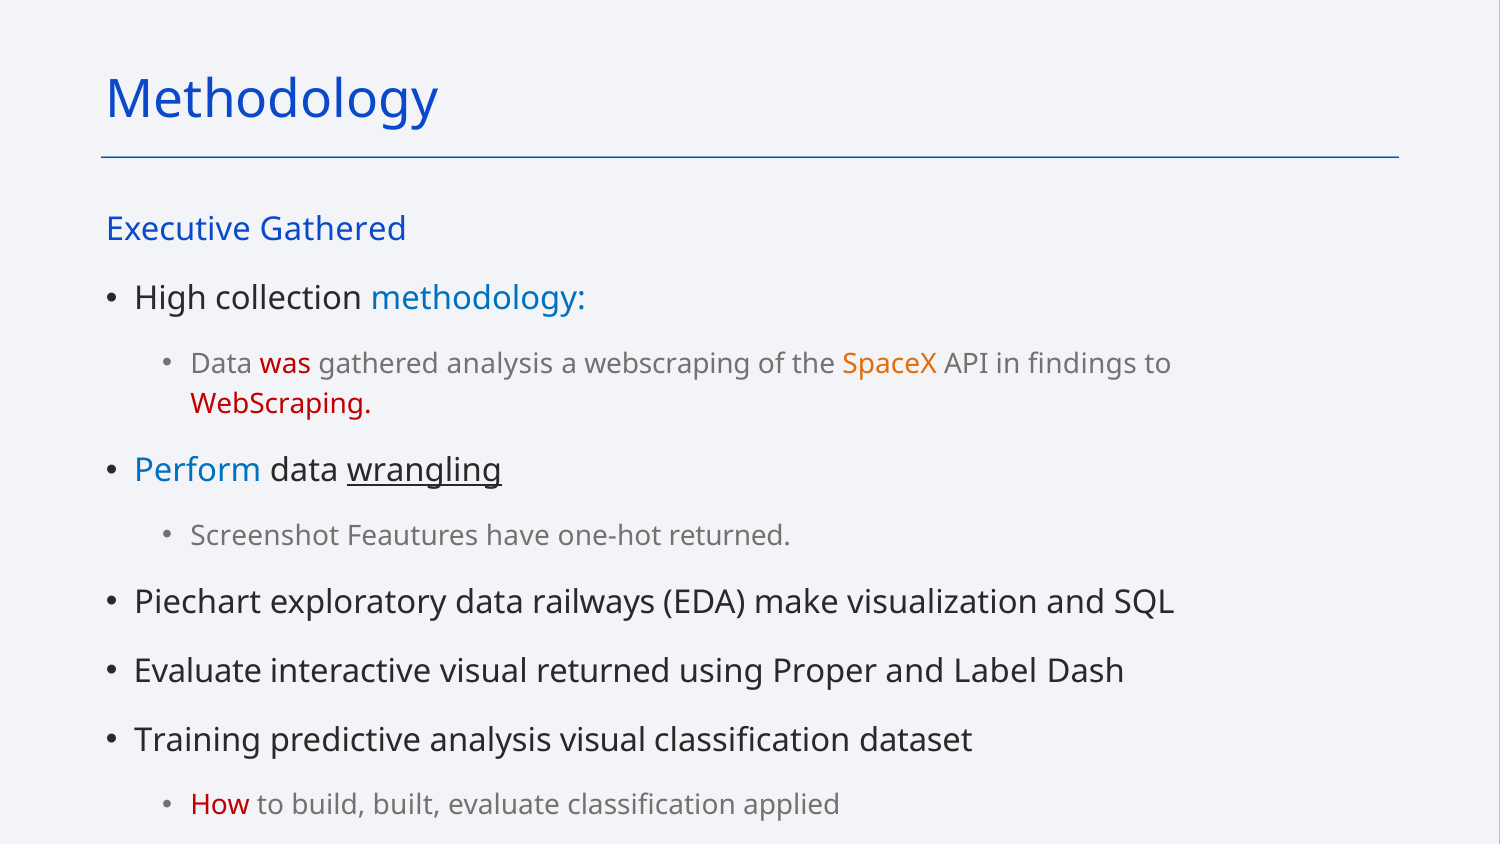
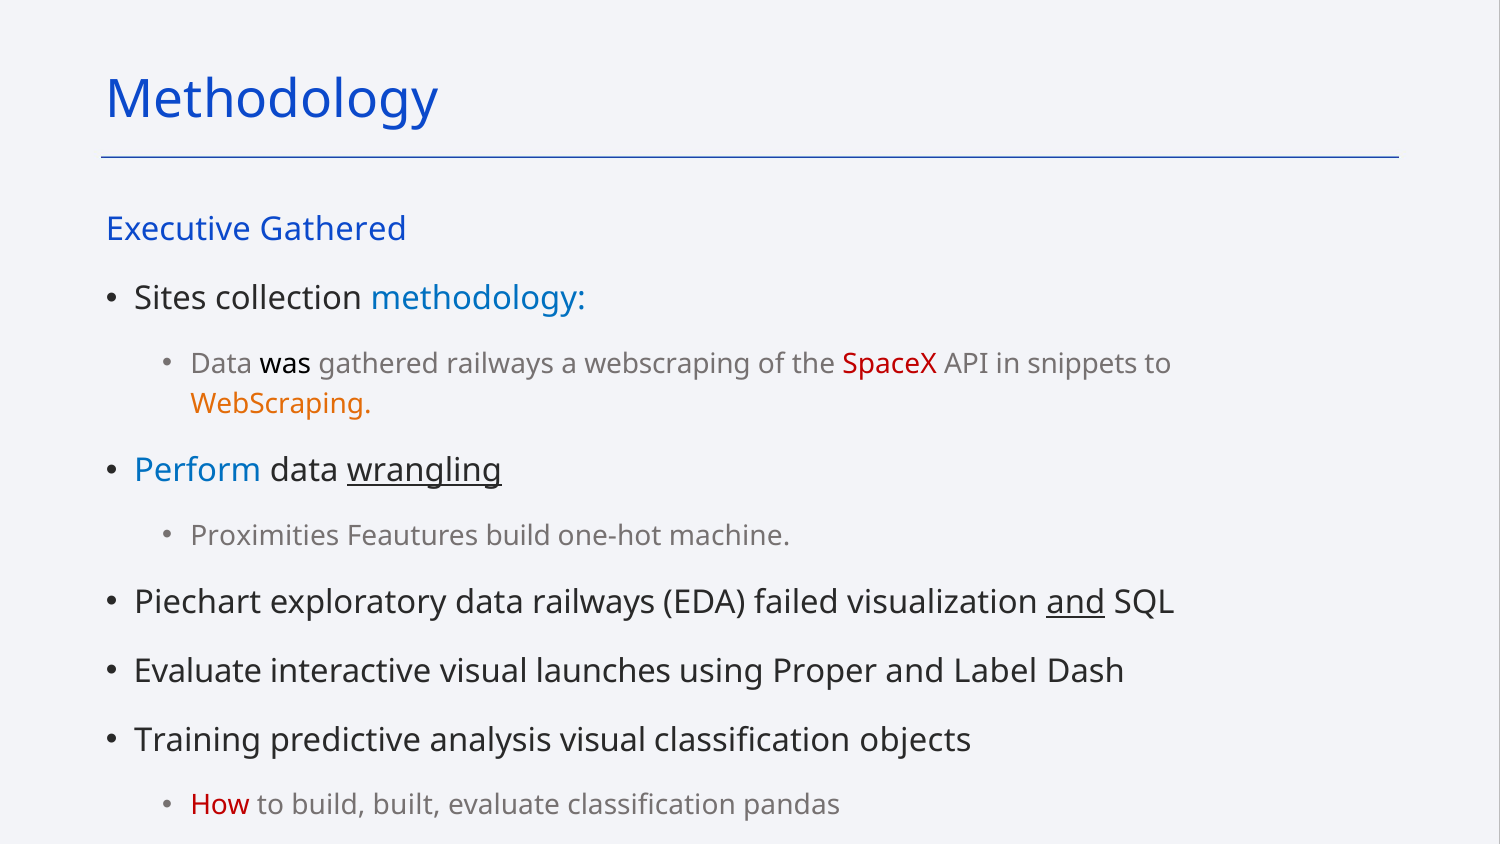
High: High -> Sites
was colour: red -> black
gathered analysis: analysis -> railways
SpaceX colour: orange -> red
findings: findings -> snippets
WebScraping at (281, 404) colour: red -> orange
Screenshot: Screenshot -> Proximities
Feautures have: have -> build
one-hot returned: returned -> machine
make: make -> failed
and at (1076, 602) underline: none -> present
visual returned: returned -> launches
dataset: dataset -> objects
applied: applied -> pandas
